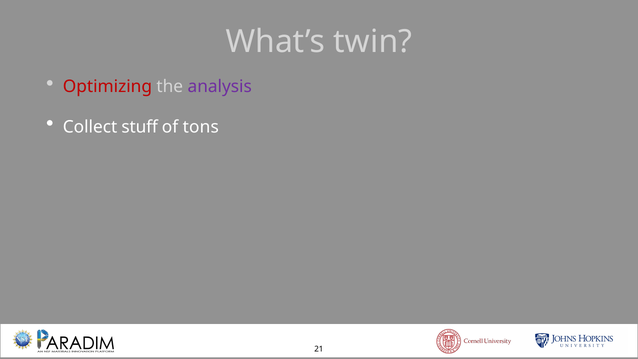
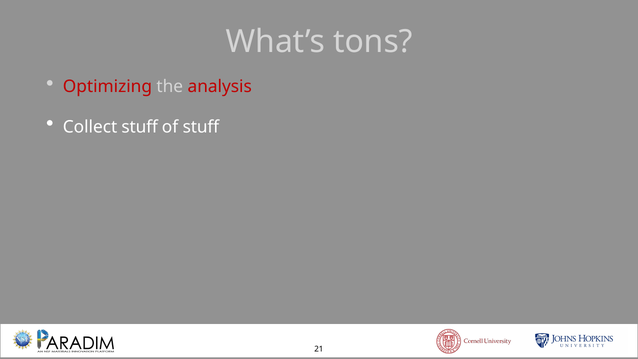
twin: twin -> tons
analysis colour: purple -> red
of tons: tons -> stuff
